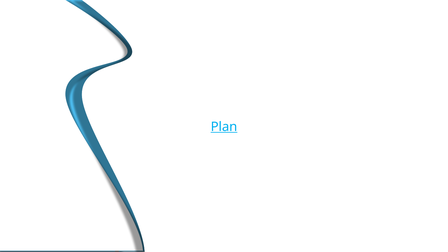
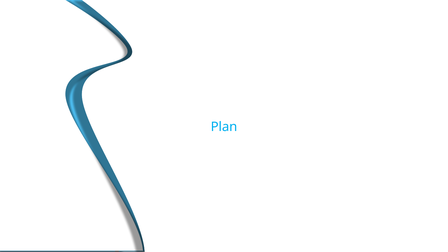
Plan underline: present -> none
